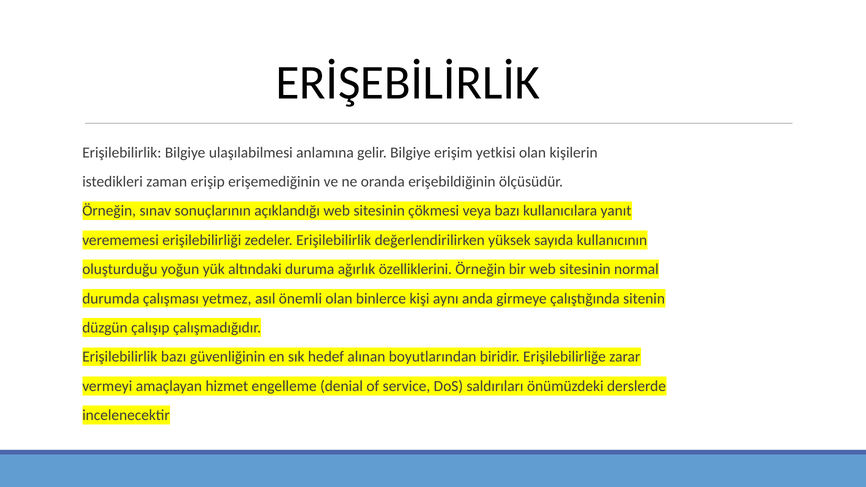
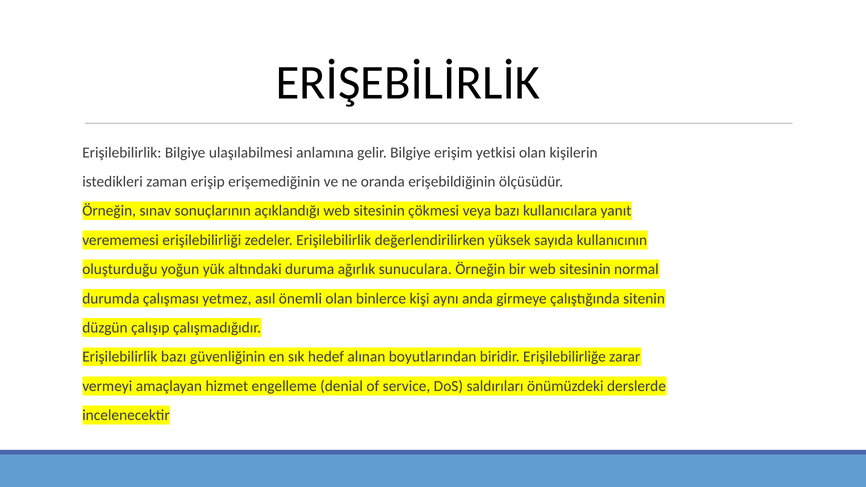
özelliklerini: özelliklerini -> sunuculara
